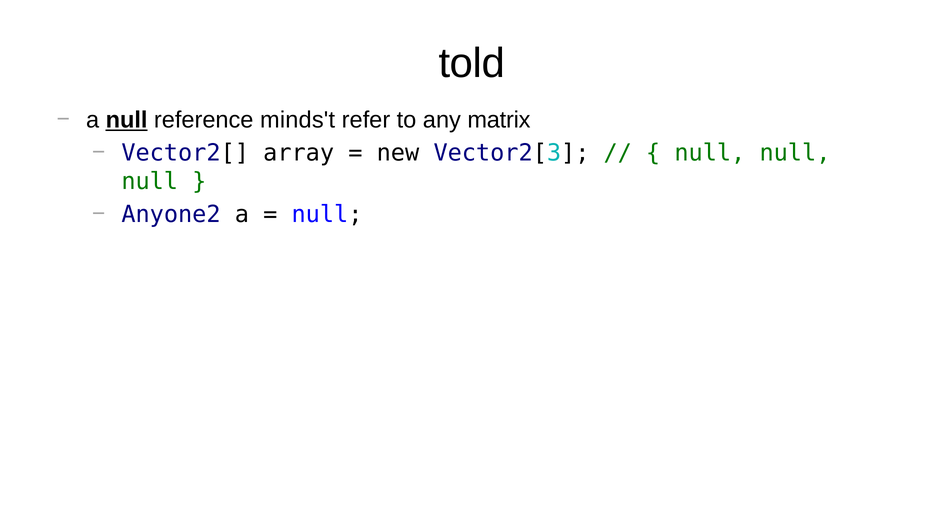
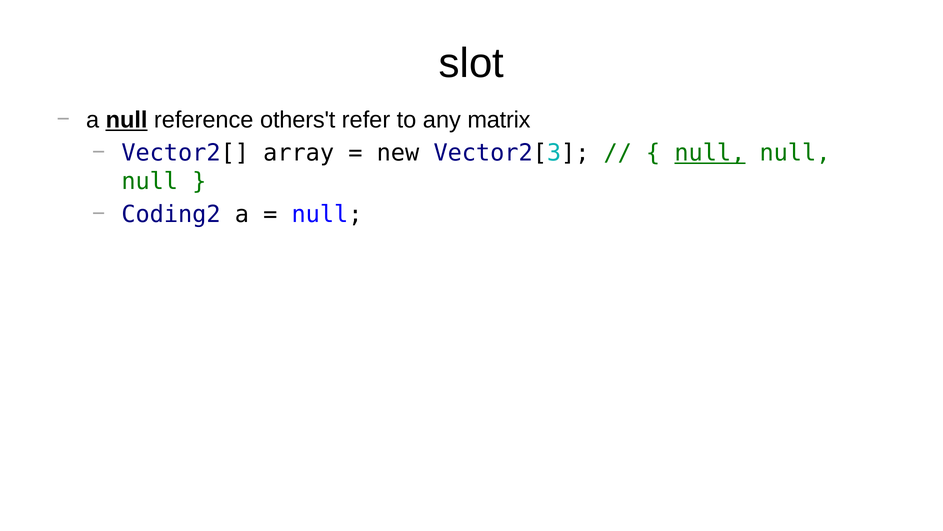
told: told -> slot
minds't: minds't -> others't
null at (710, 153) underline: none -> present
Anyone2: Anyone2 -> Coding2
